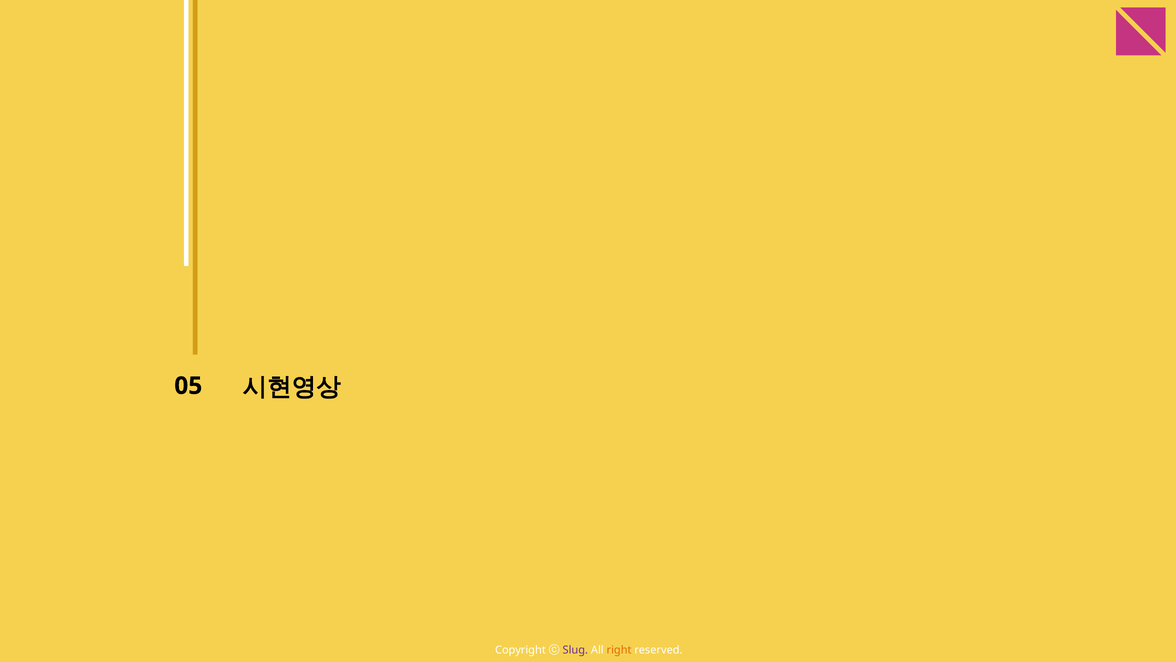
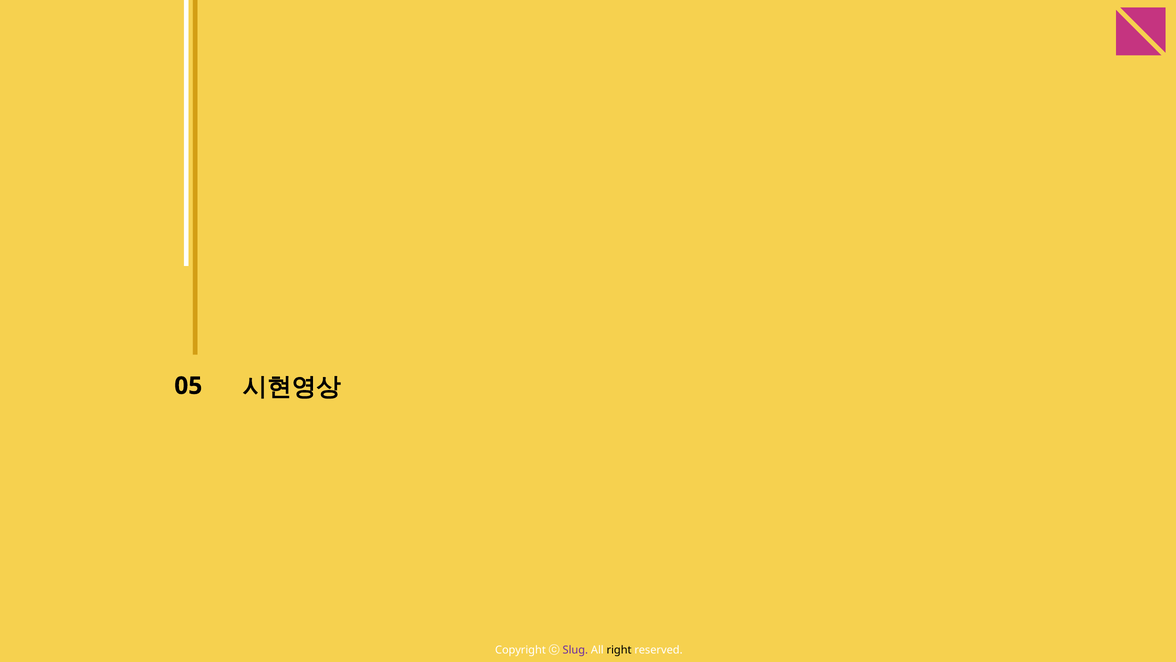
right colour: orange -> black
